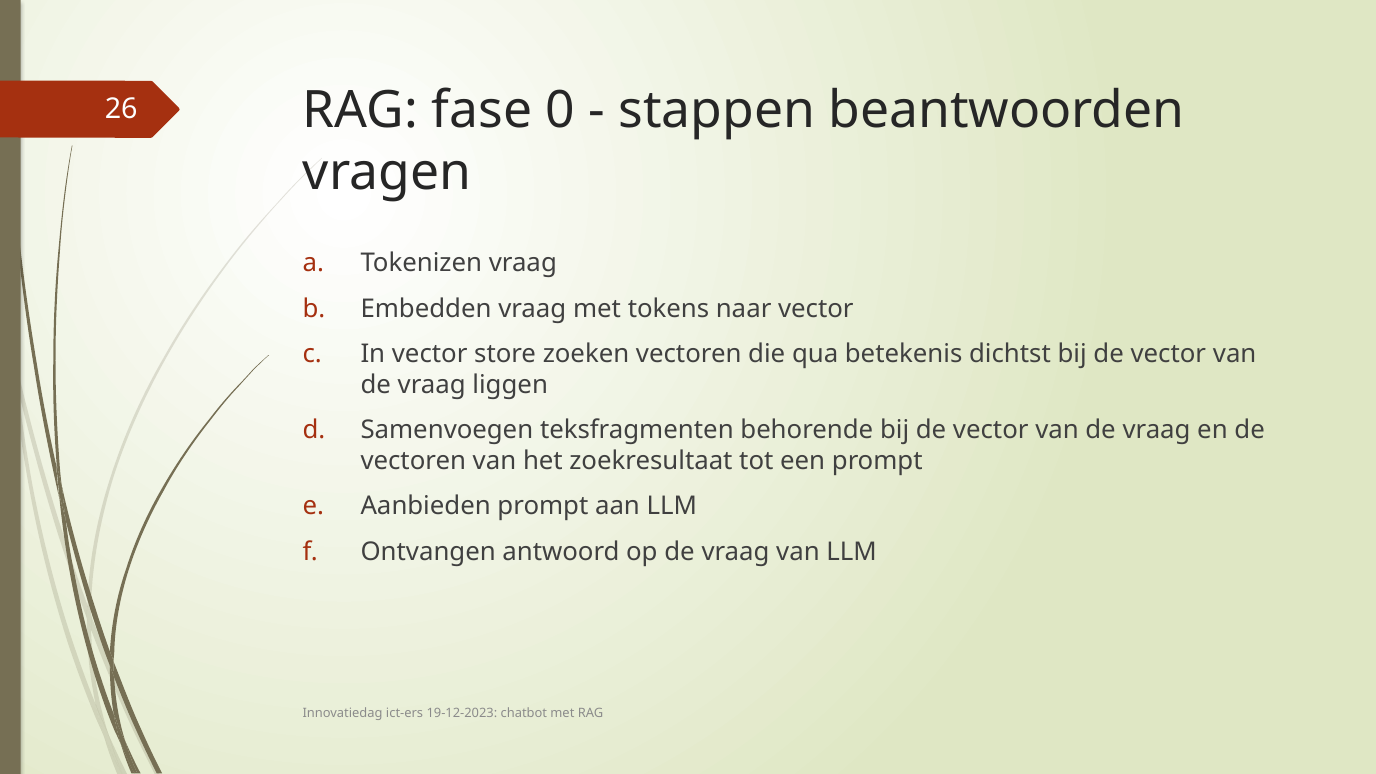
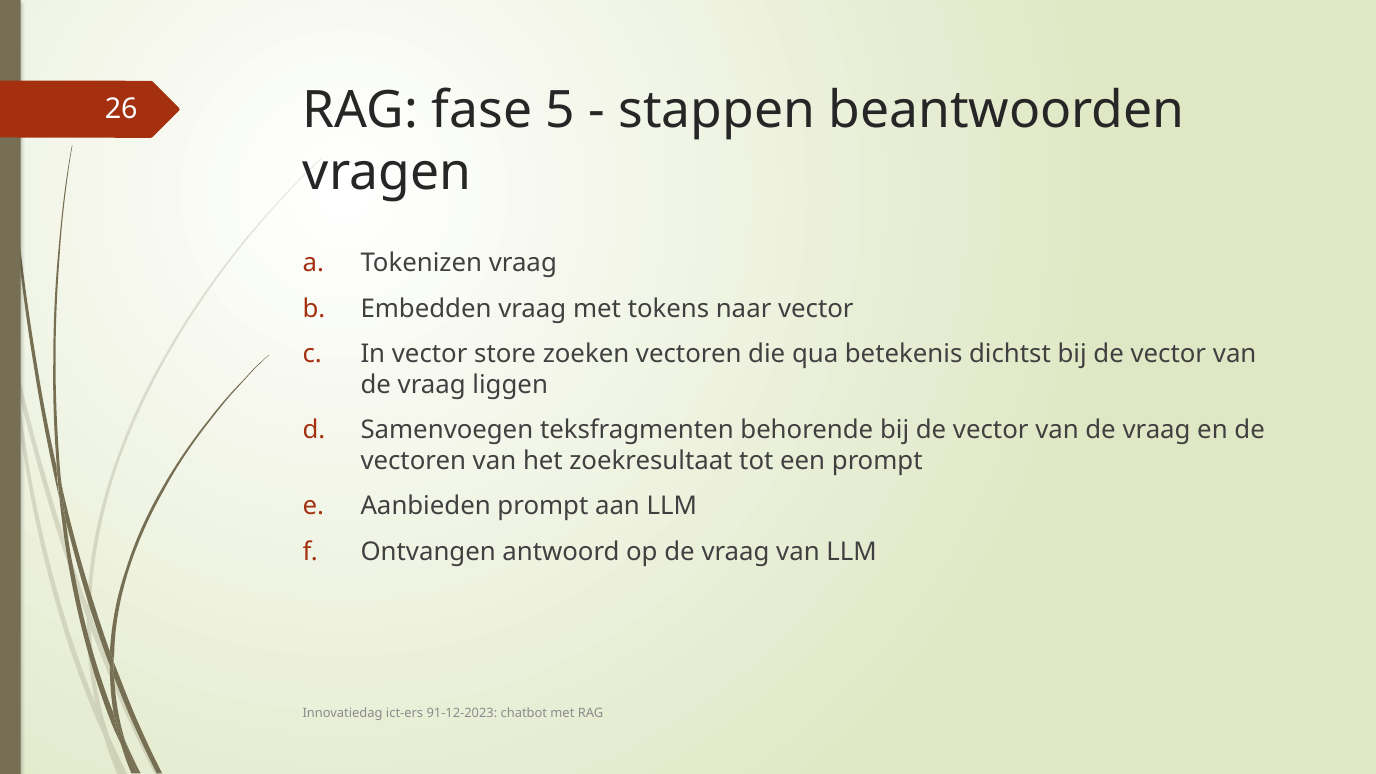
0: 0 -> 5
19-12-2023: 19-12-2023 -> 91-12-2023
